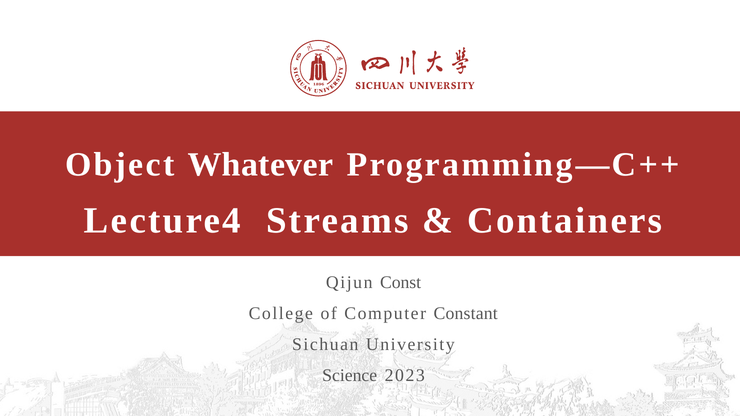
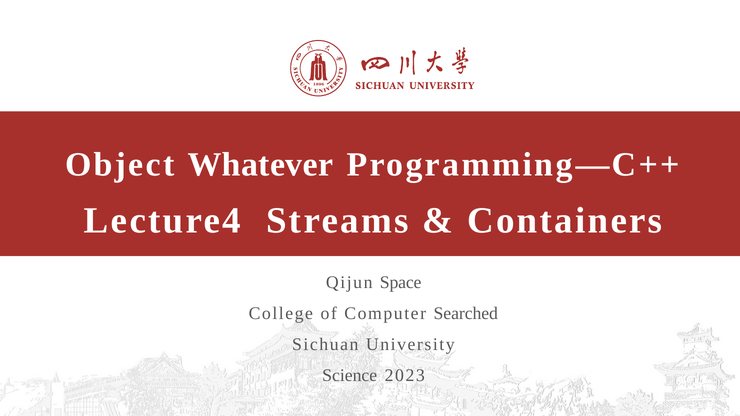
Const: Const -> Space
Constant: Constant -> Searched
